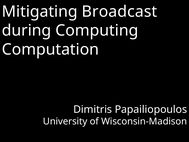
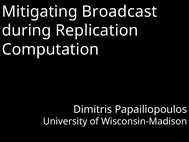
Computing: Computing -> Replication
